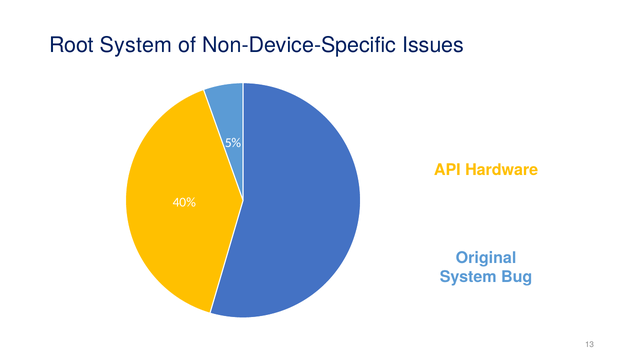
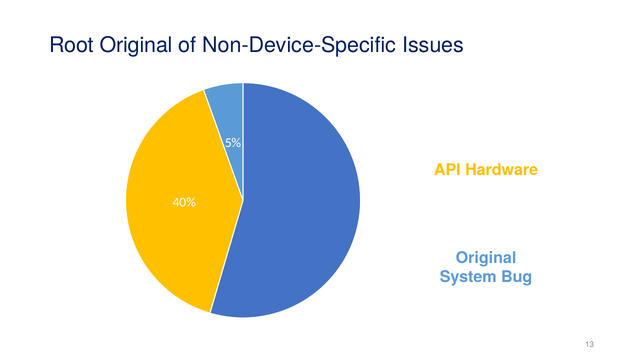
Root System: System -> Original
